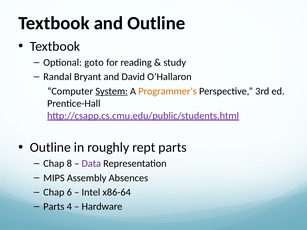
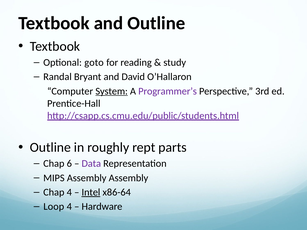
Programmer’s colour: orange -> purple
8: 8 -> 6
Assembly Absences: Absences -> Assembly
Chap 6: 6 -> 4
Intel underline: none -> present
Parts at (54, 207): Parts -> Loop
